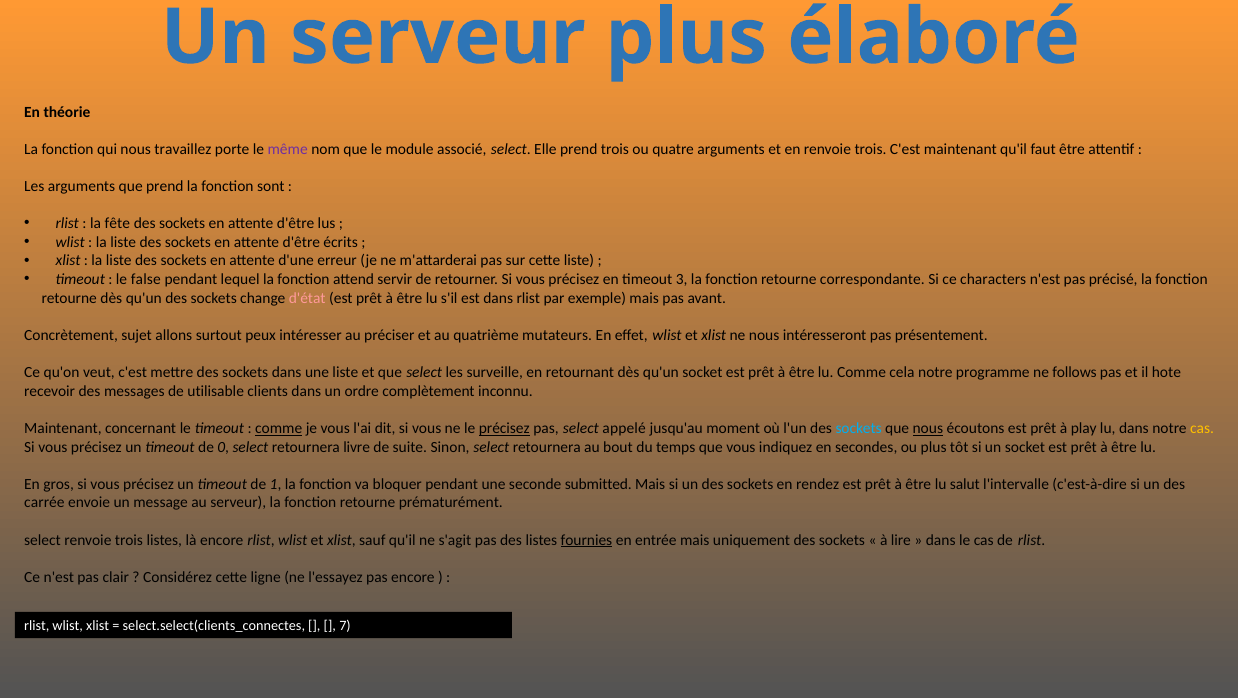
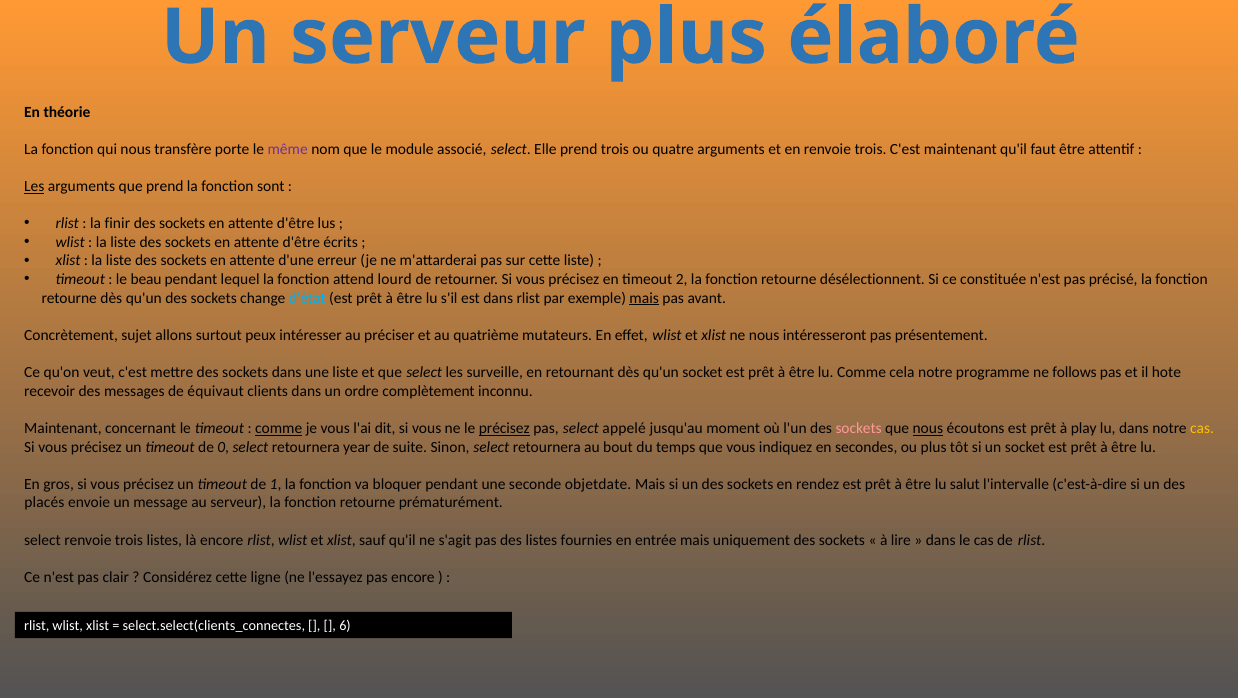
travaillez: travaillez -> transfère
Les at (34, 186) underline: none -> present
fête: fête -> finir
false: false -> beau
servir: servir -> lourd
3: 3 -> 2
correspondante: correspondante -> désélectionnent
characters: characters -> constituée
d'état colour: pink -> light blue
mais at (644, 298) underline: none -> present
utilisable: utilisable -> équivaut
sockets at (859, 428) colour: light blue -> pink
livre: livre -> year
submitted: submitted -> objetdate
carrée: carrée -> placés
fournies underline: present -> none
7: 7 -> 6
